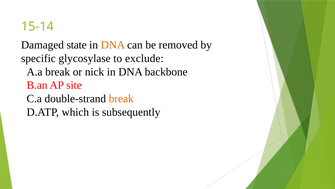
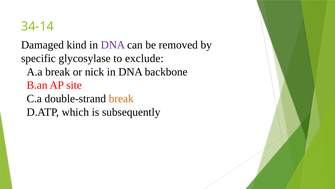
15-14: 15-14 -> 34-14
state: state -> kind
DNA at (113, 45) colour: orange -> purple
